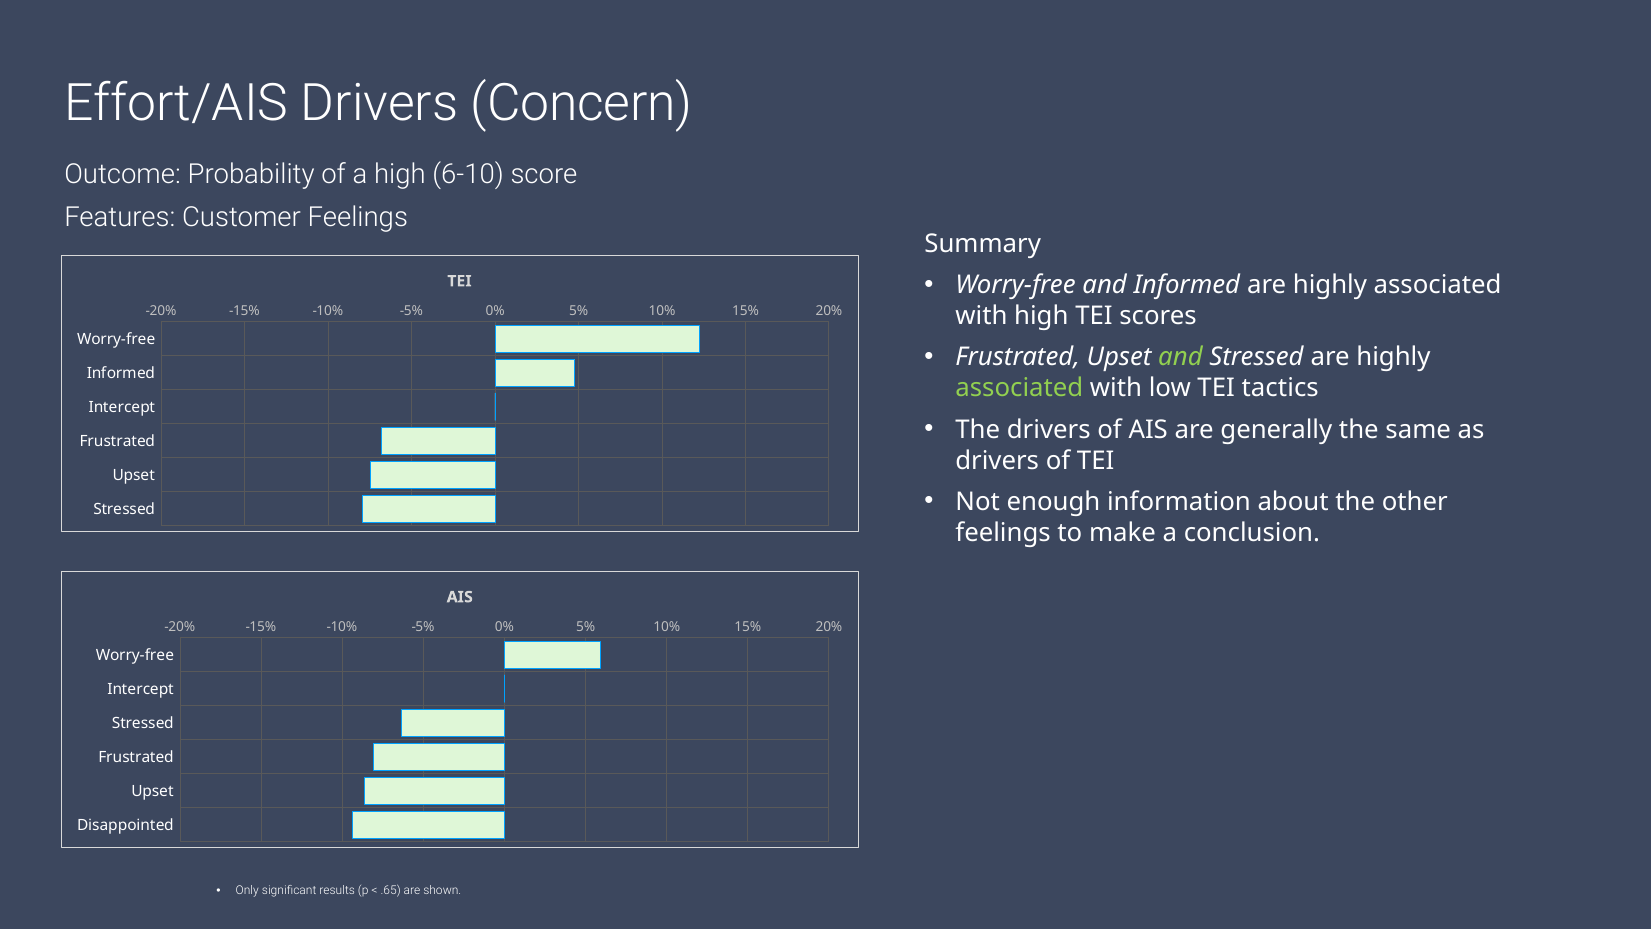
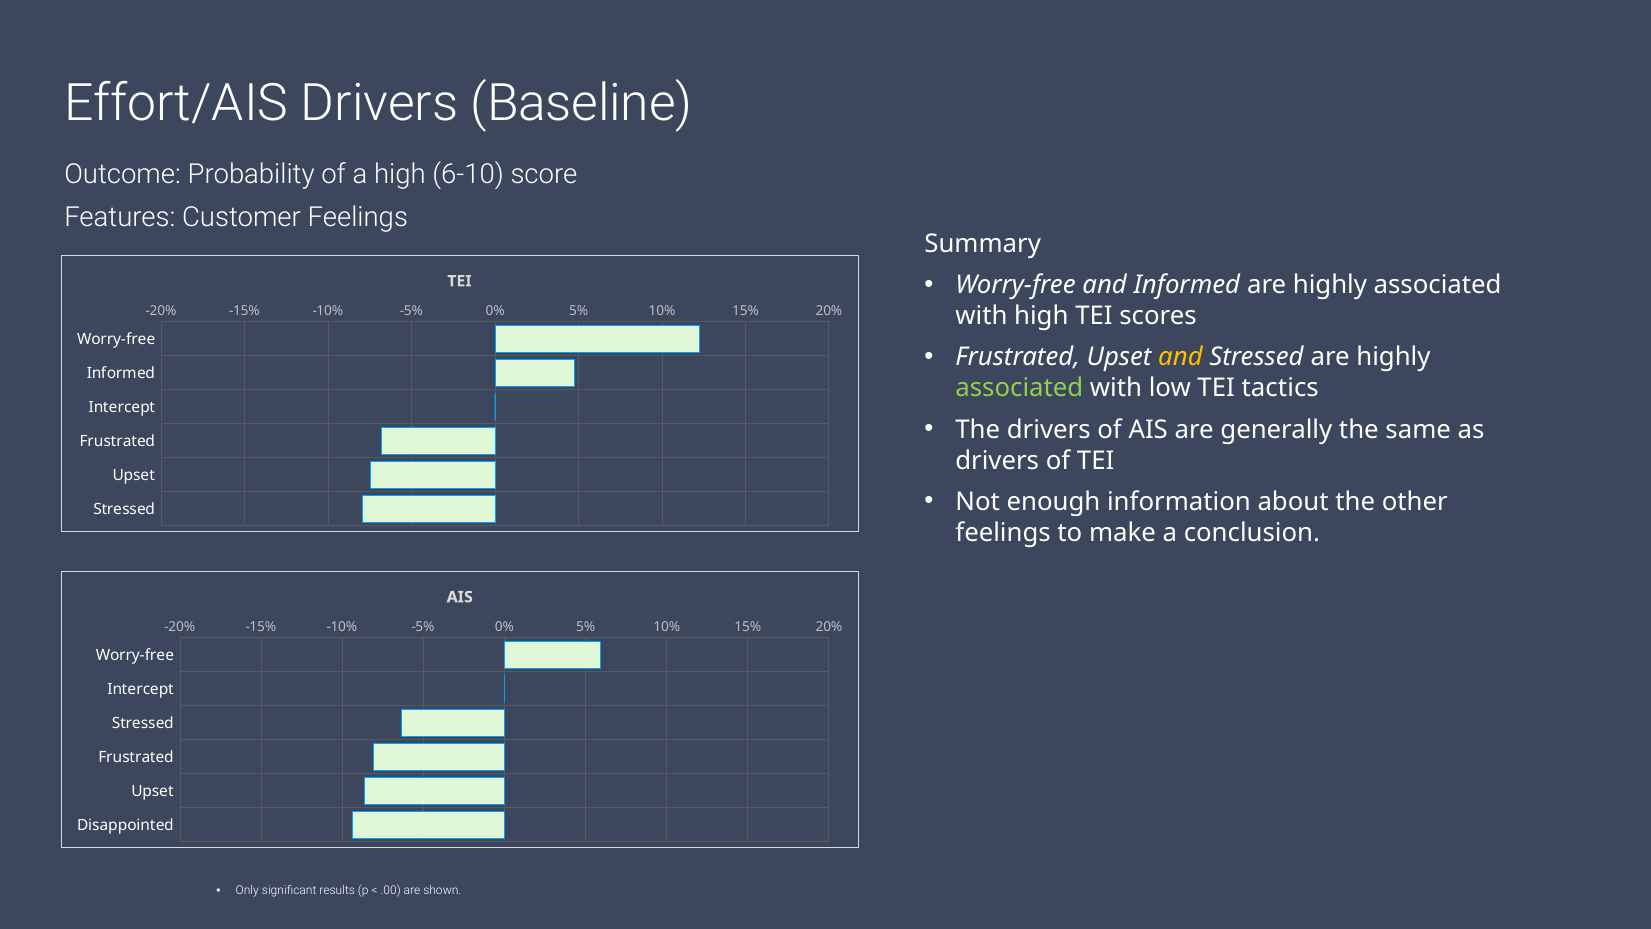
Concern: Concern -> Baseline
and at (1180, 357) colour: light green -> yellow
.65: .65 -> .00
